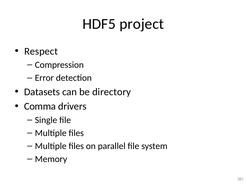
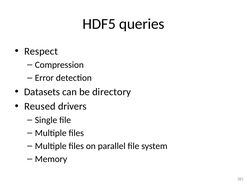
project: project -> queries
Comma: Comma -> Reused
